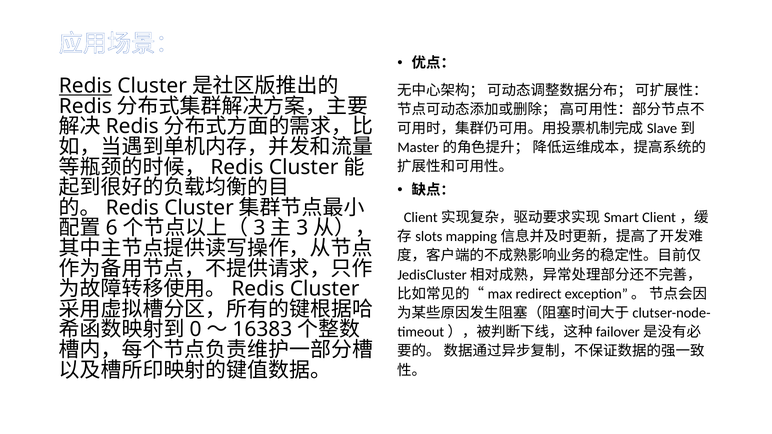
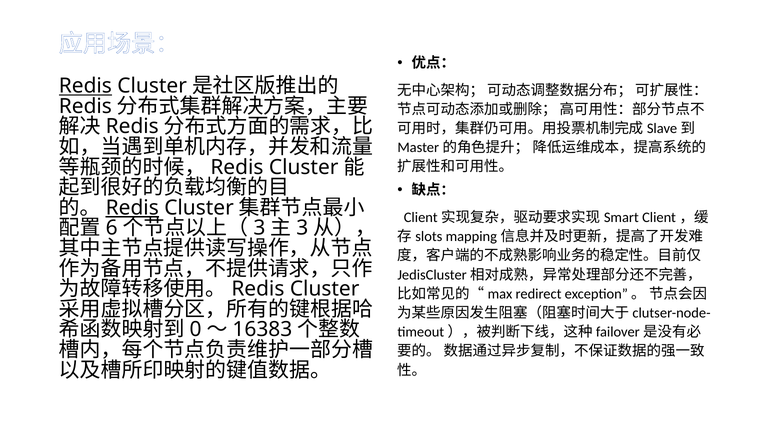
Redis at (132, 208) underline: none -> present
